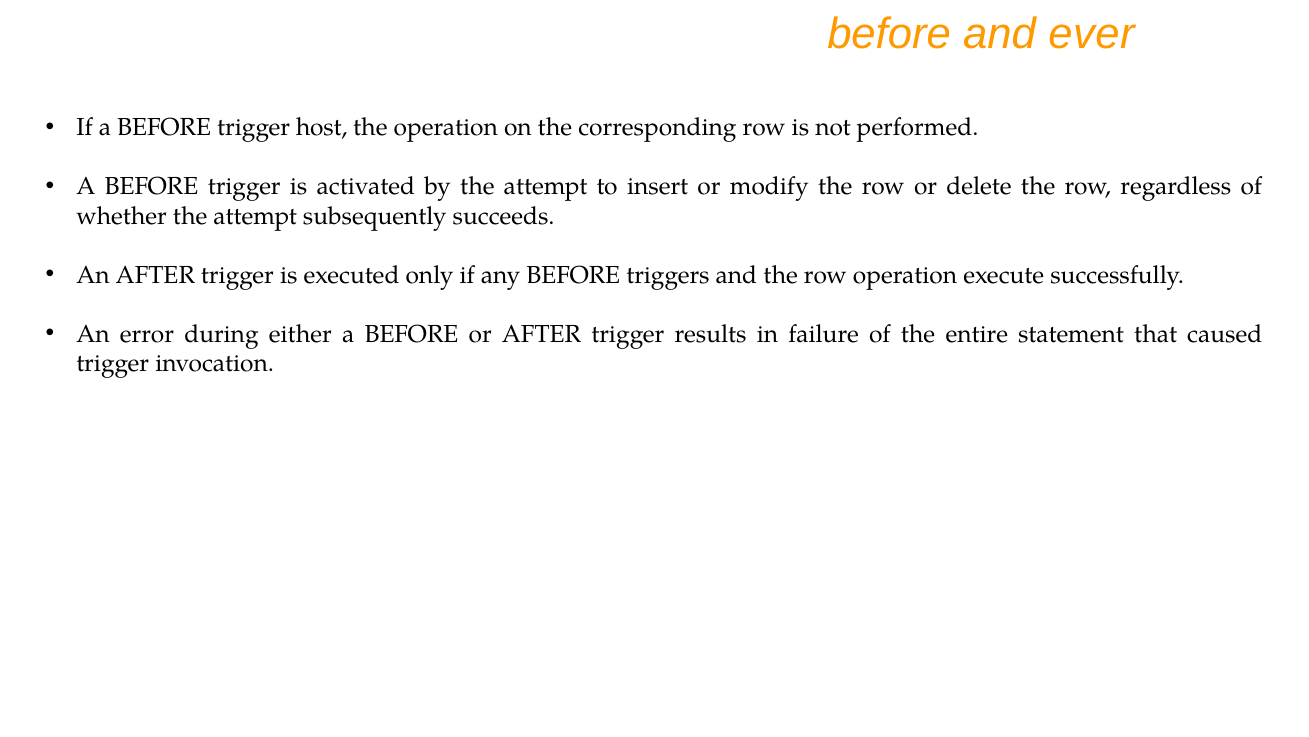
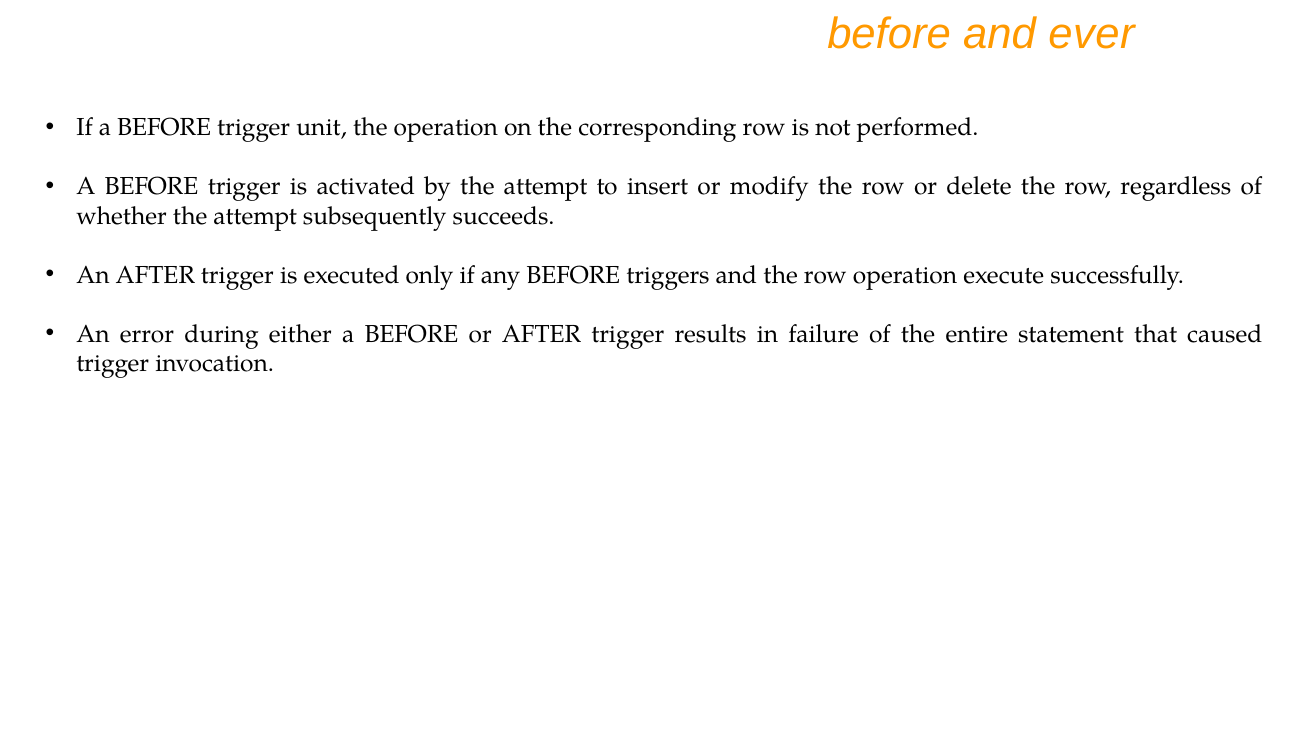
host: host -> unit
